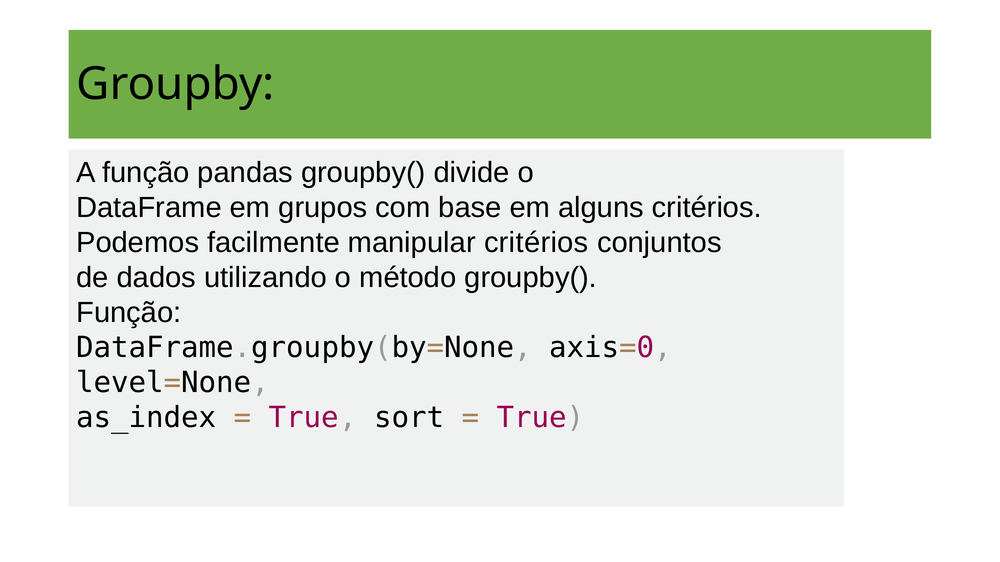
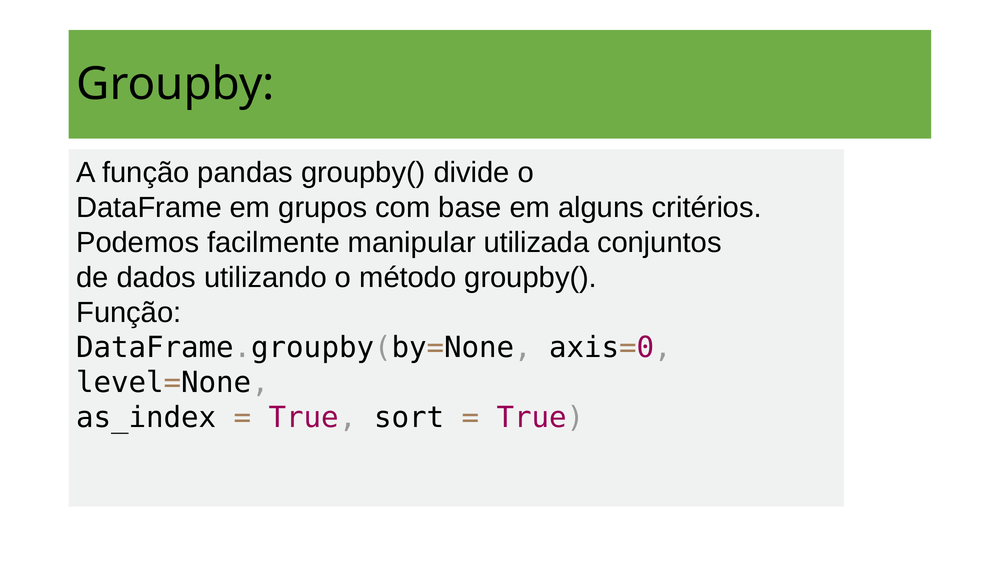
manipular critérios: critérios -> utilizada
